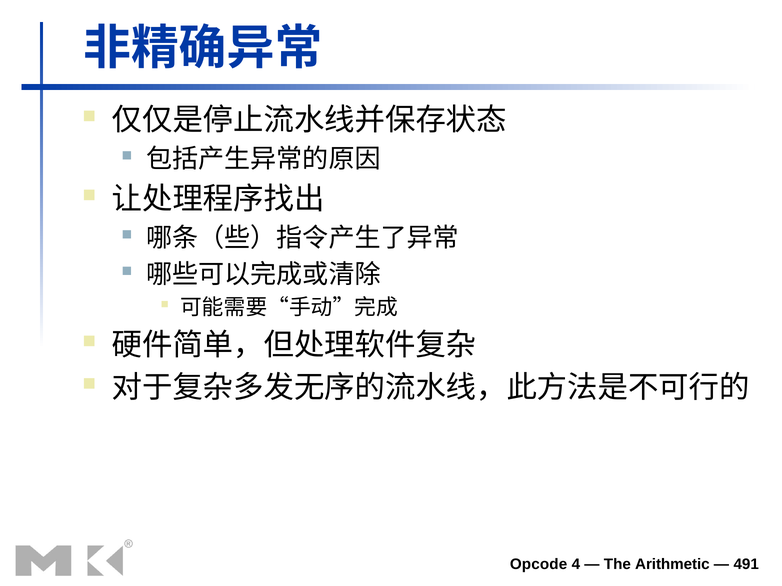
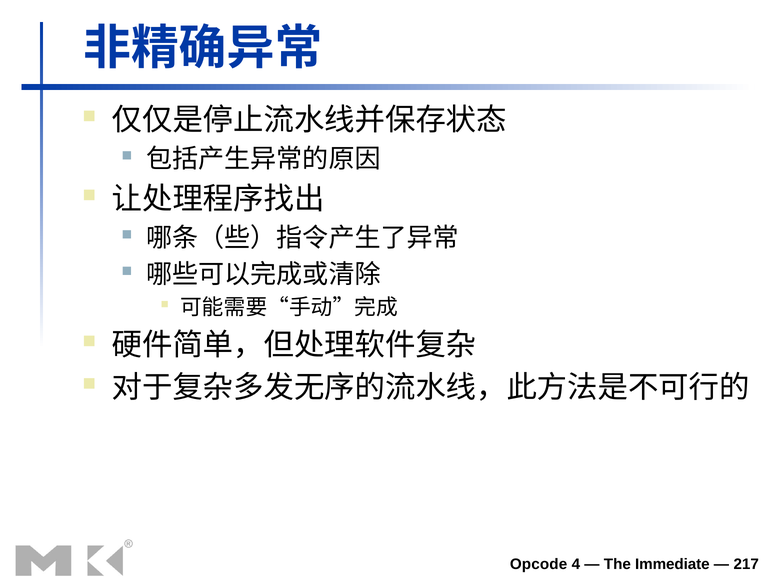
Arithmetic: Arithmetic -> Immediate
491: 491 -> 217
